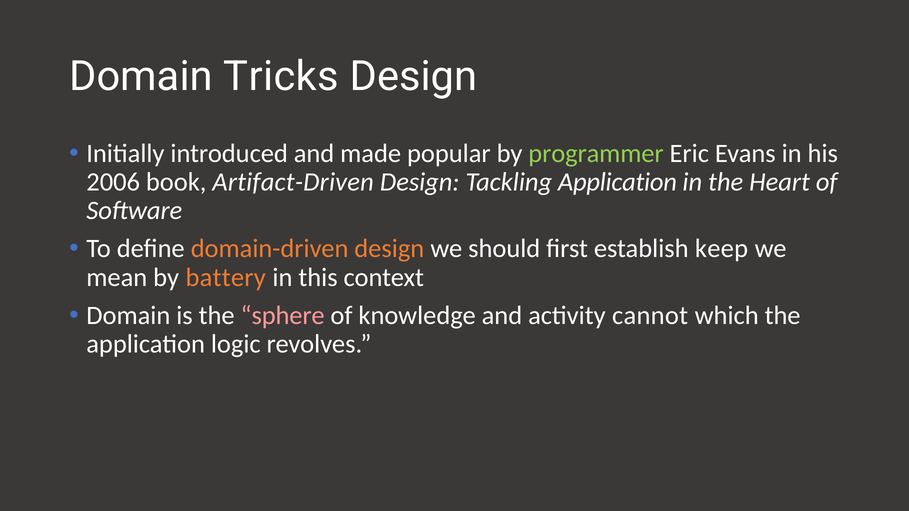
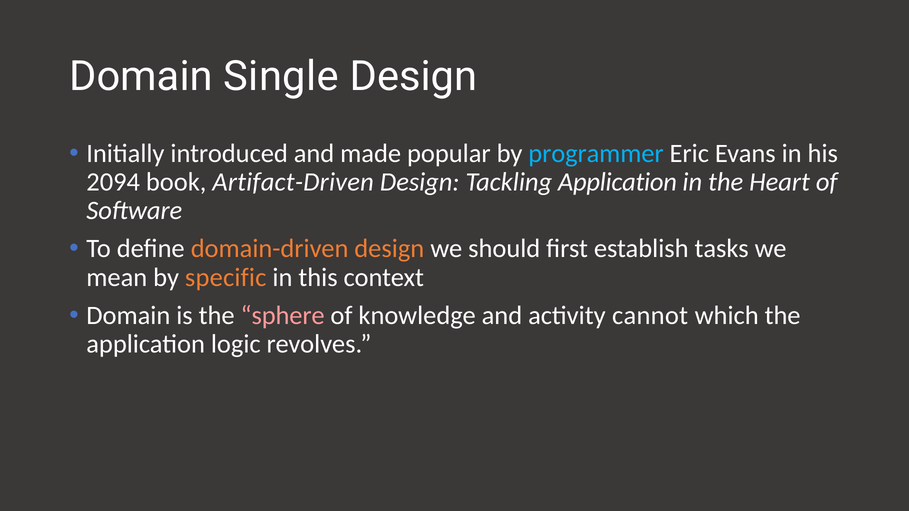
Tricks: Tricks -> Single
programmer colour: light green -> light blue
2006: 2006 -> 2094
keep: keep -> tasks
battery: battery -> specific
